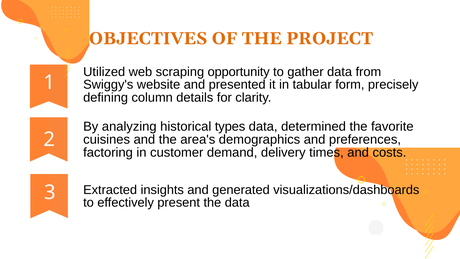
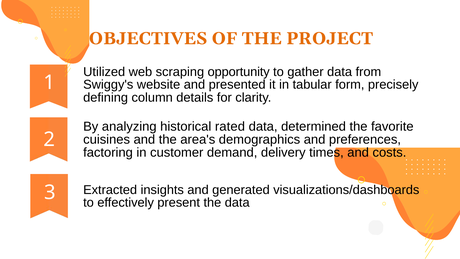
types: types -> rated
